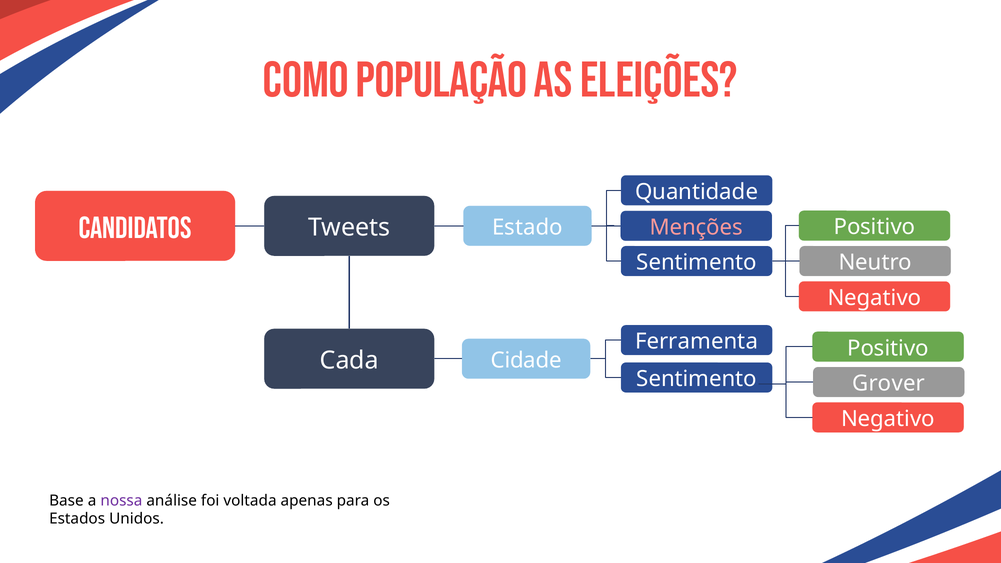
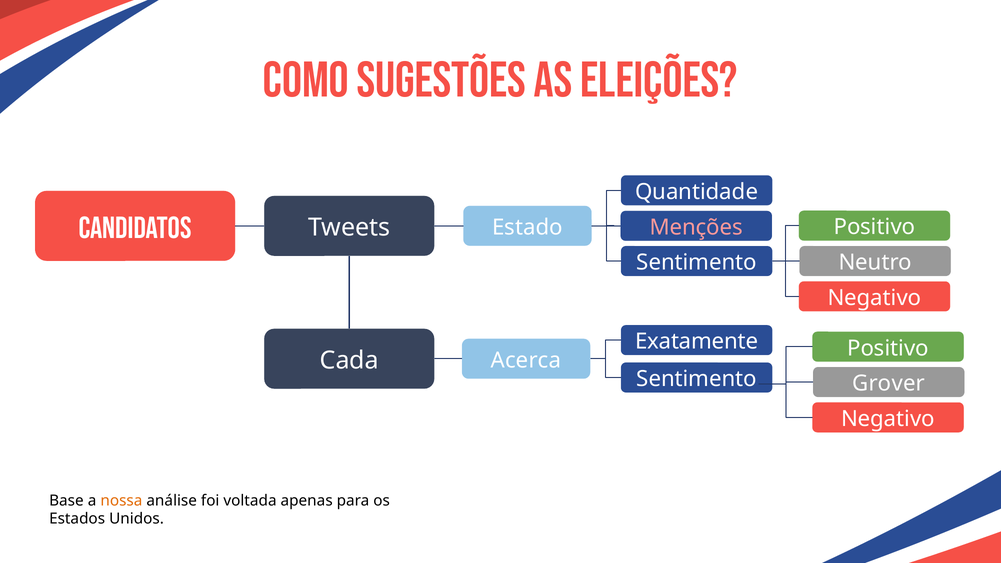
População: População -> Sugestões
Ferramenta: Ferramenta -> Exatamente
Cidade: Cidade -> Acerca
nossa colour: purple -> orange
